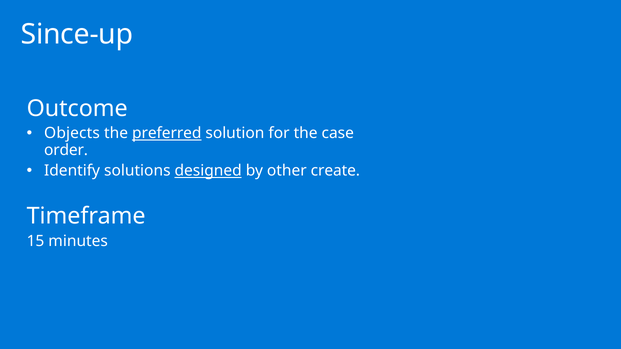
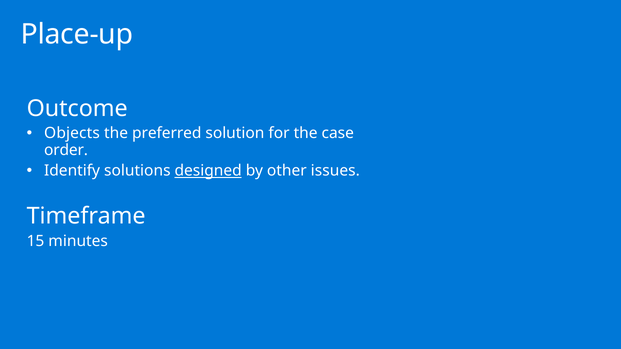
Since-up: Since-up -> Place-up
preferred underline: present -> none
create: create -> issues
